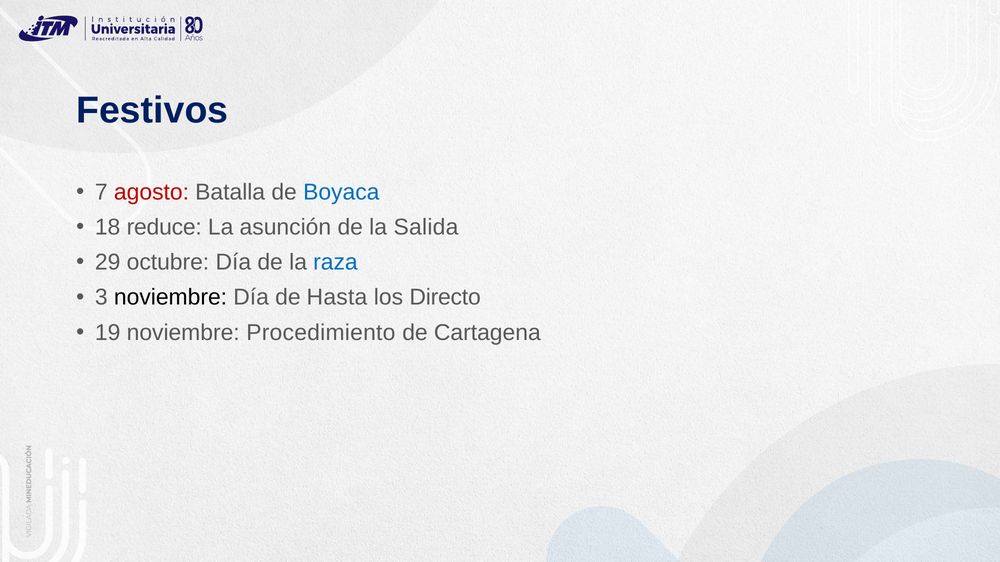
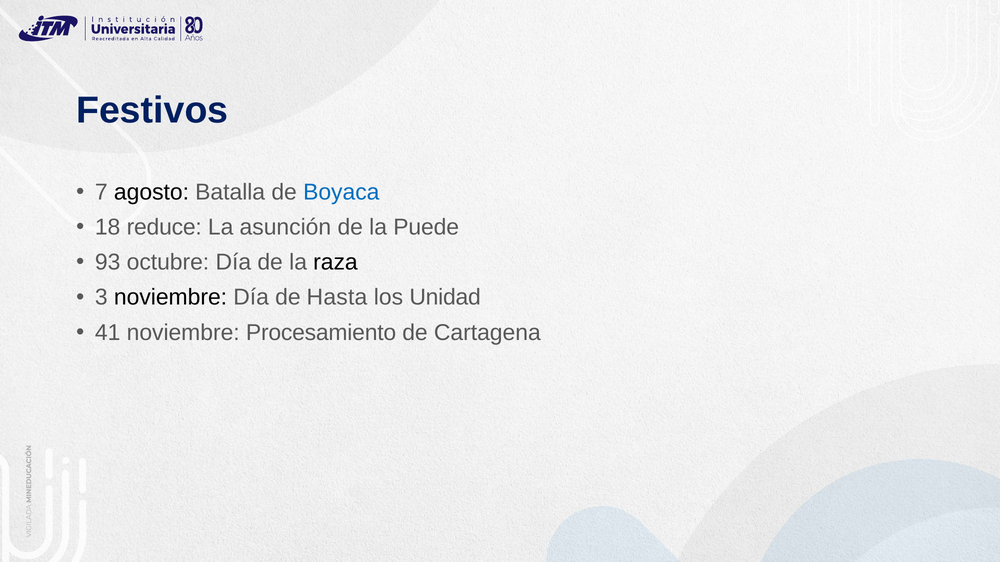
agosto colour: red -> black
Salida: Salida -> Puede
29: 29 -> 93
raza colour: blue -> black
Directo: Directo -> Unidad
19: 19 -> 41
Procedimiento: Procedimiento -> Procesamiento
